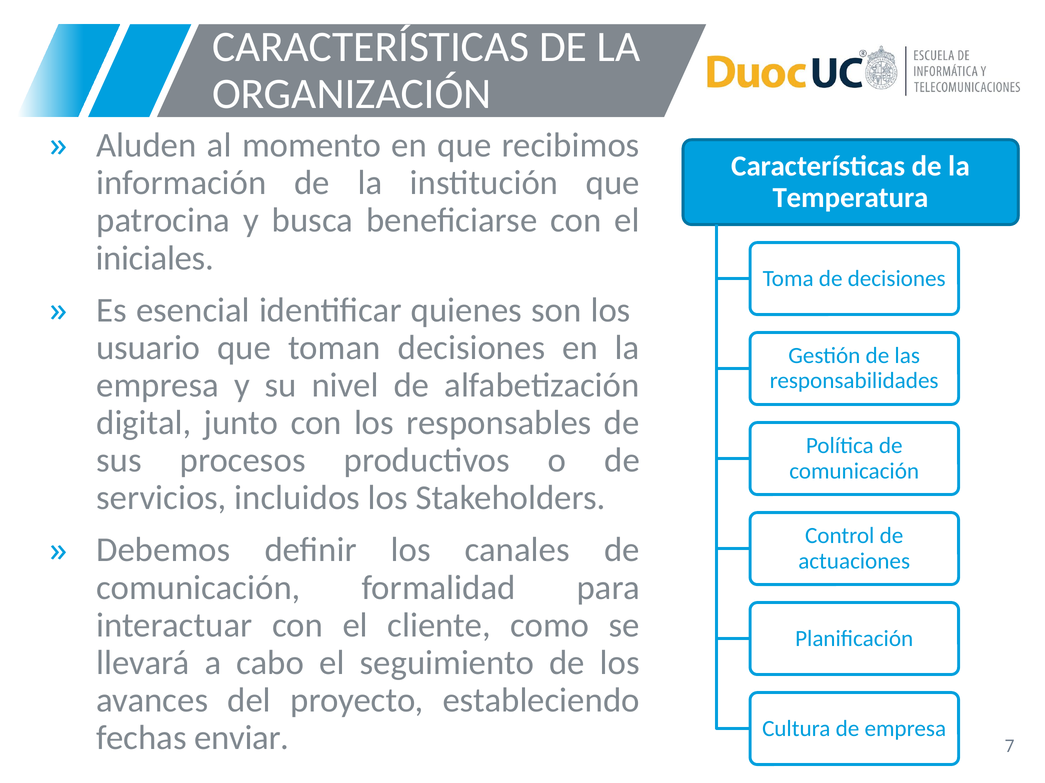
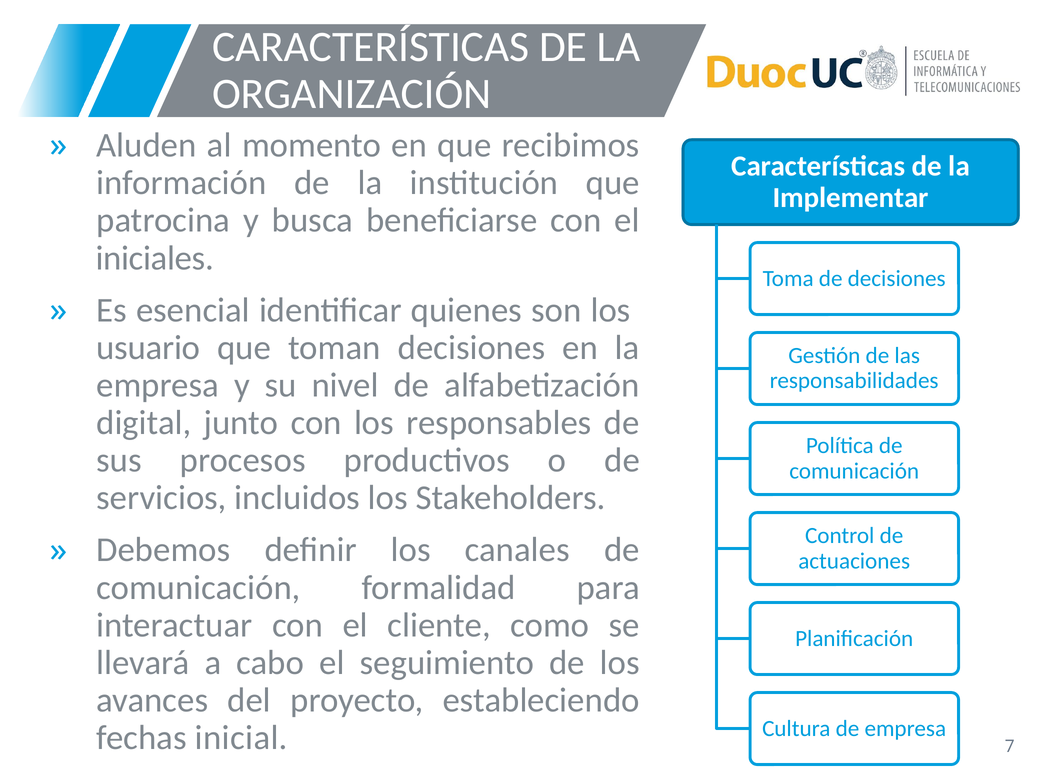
Temperatura: Temperatura -> Implementar
enviar: enviar -> inicial
